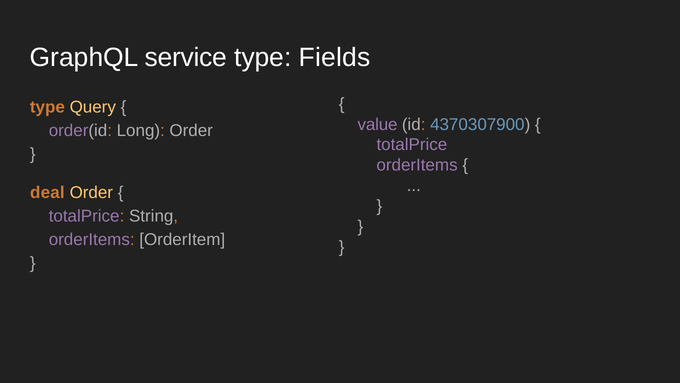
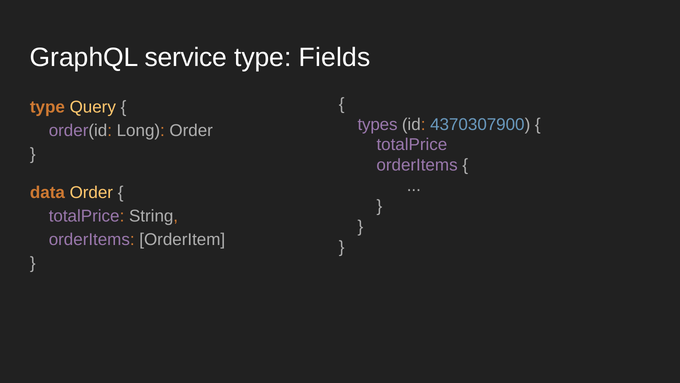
value: value -> types
deal: deal -> data
